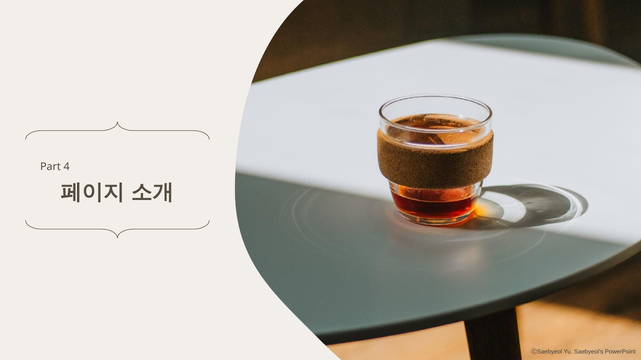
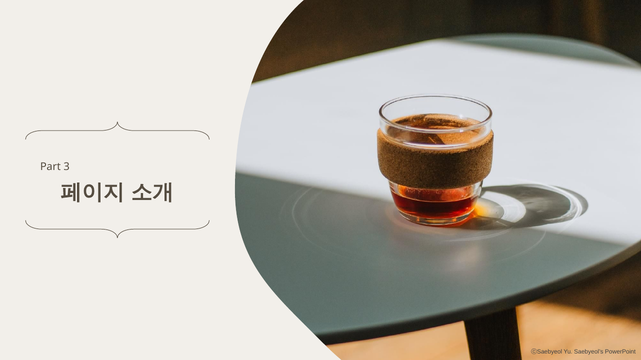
4: 4 -> 3
